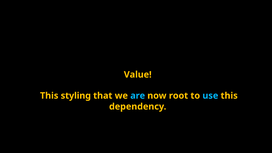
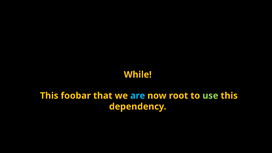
Value: Value -> While
styling: styling -> foobar
use colour: light blue -> light green
